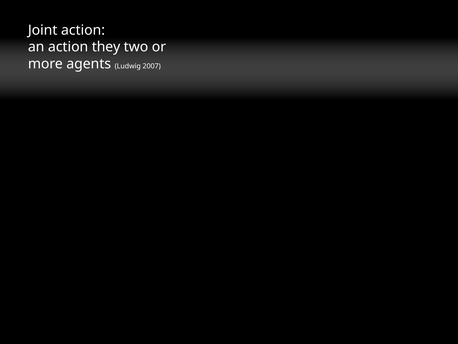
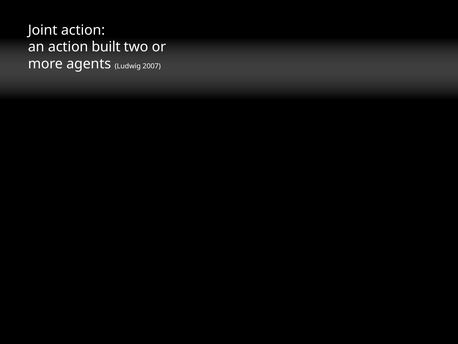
they: they -> built
